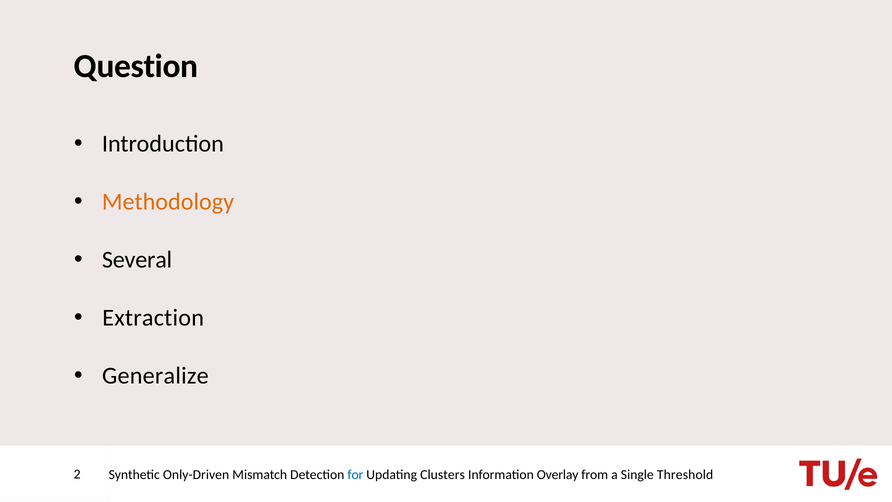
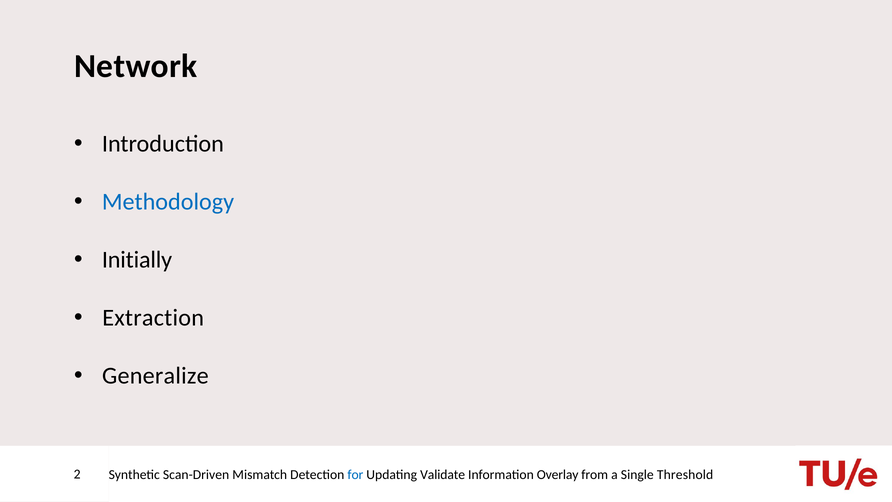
Question: Question -> Network
Methodology colour: orange -> blue
Several: Several -> Initially
Only-Driven: Only-Driven -> Scan-Driven
Clusters: Clusters -> Validate
